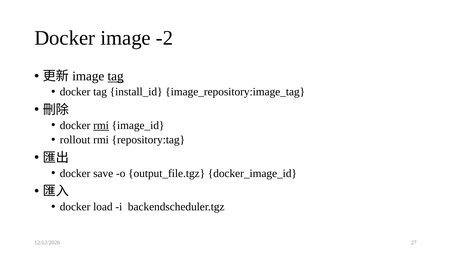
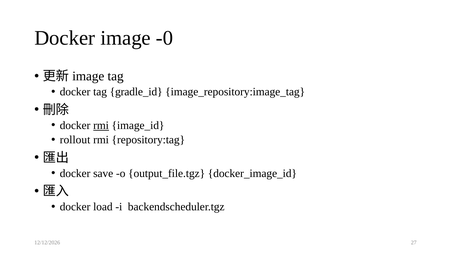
-2: -2 -> -0
tag at (116, 76) underline: present -> none
install_id: install_id -> gradle_id
